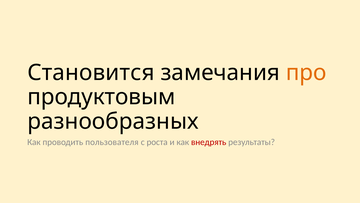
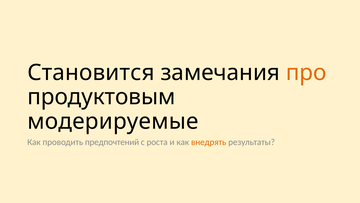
разнообразных: разнообразных -> модерируемые
пользователя: пользователя -> предпочтений
внедрять colour: red -> orange
